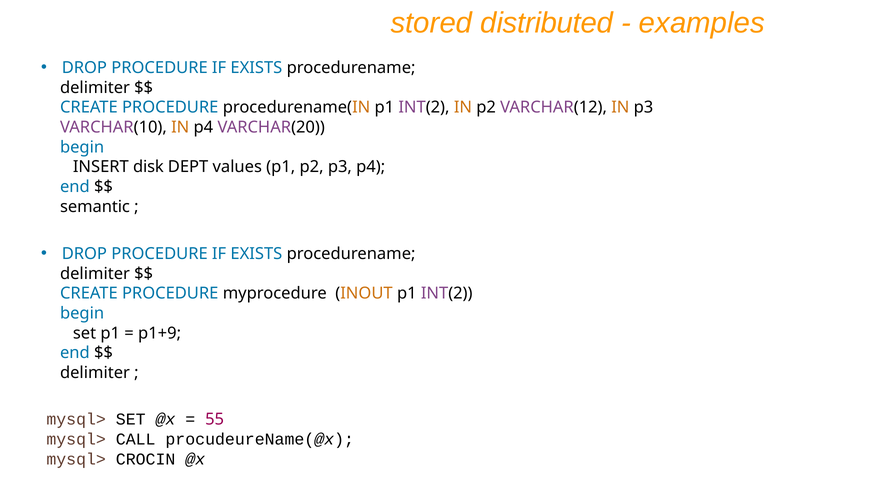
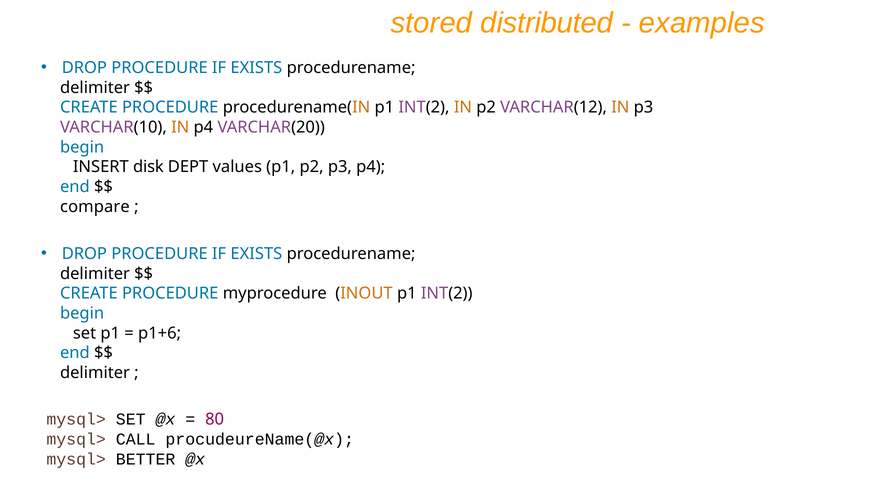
semantic: semantic -> compare
p1+9: p1+9 -> p1+6
55: 55 -> 80
CROCIN: CROCIN -> BETTER
